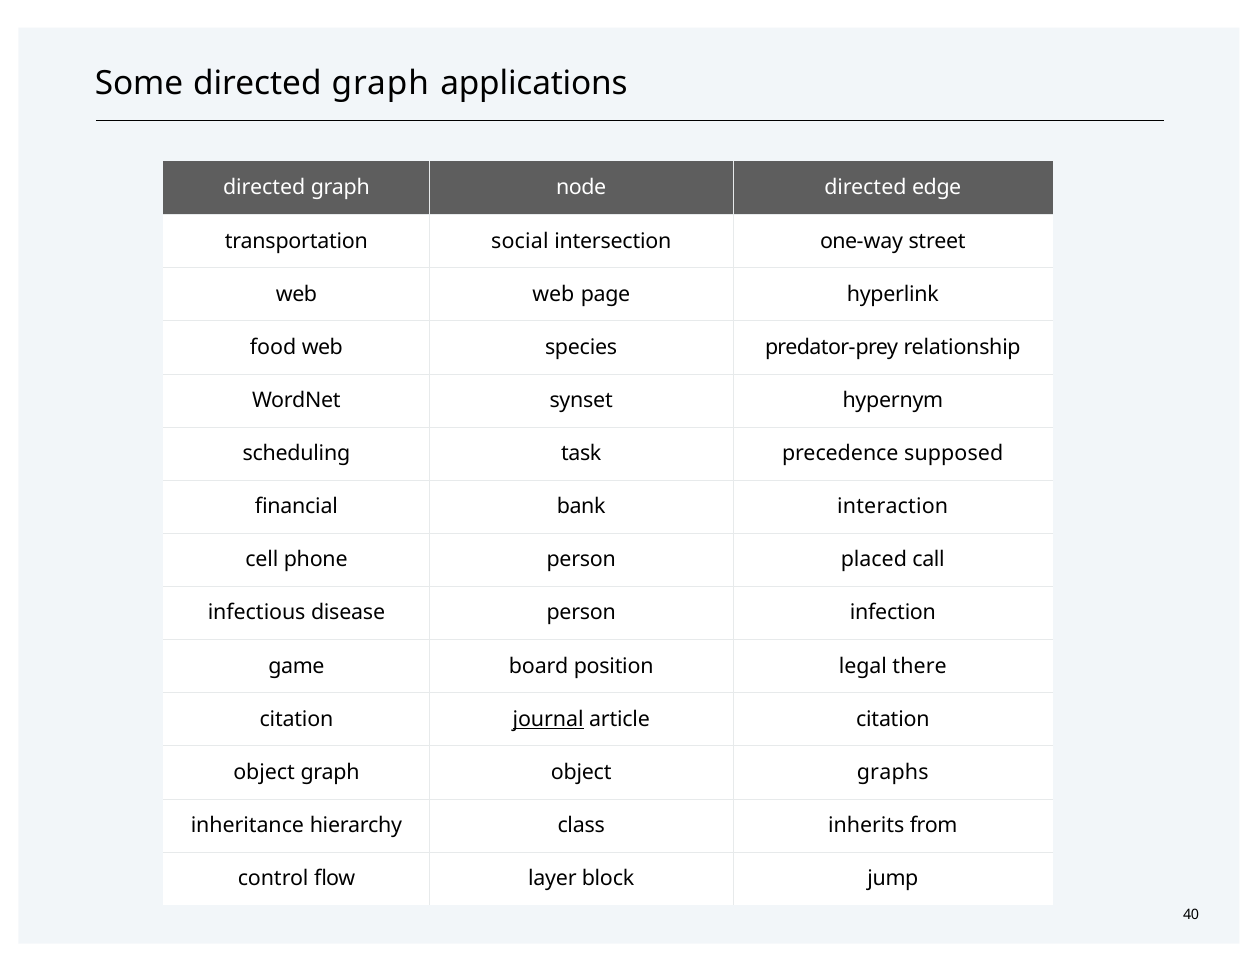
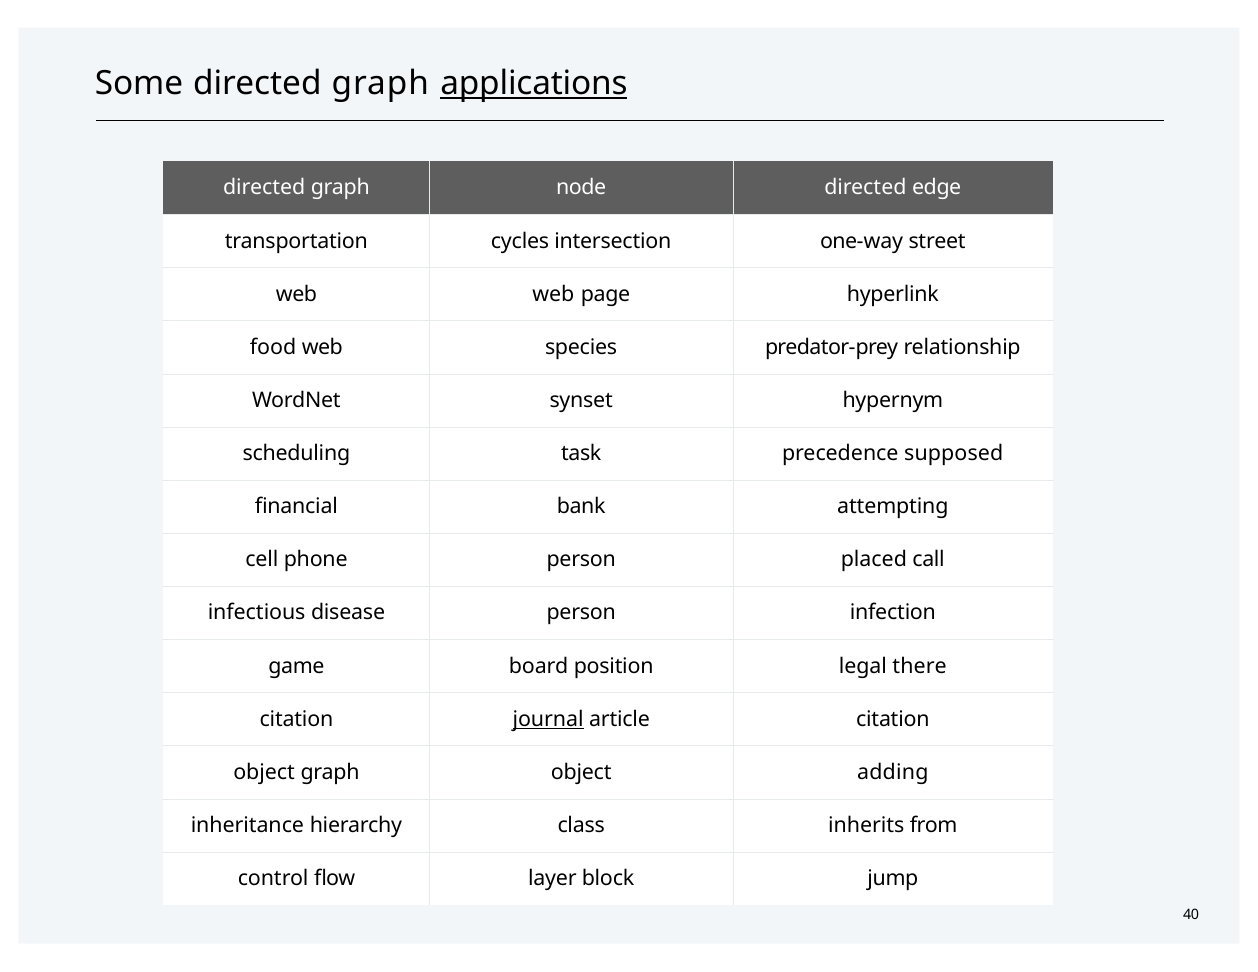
applications underline: none -> present
social: social -> cycles
interaction: interaction -> attempting
graphs: graphs -> adding
